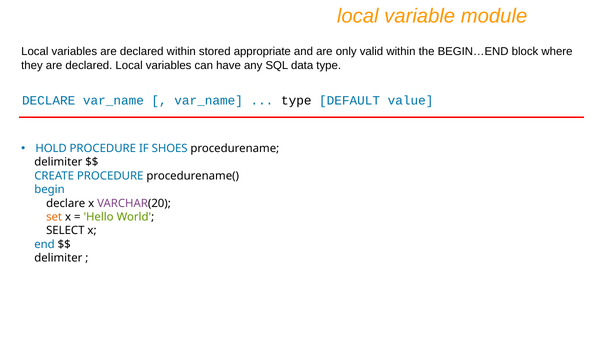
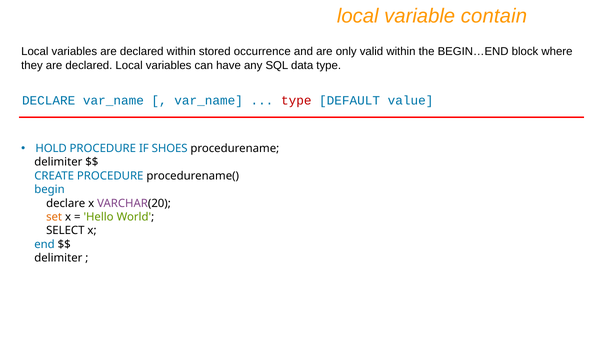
module: module -> contain
appropriate: appropriate -> occurrence
type at (296, 100) colour: black -> red
